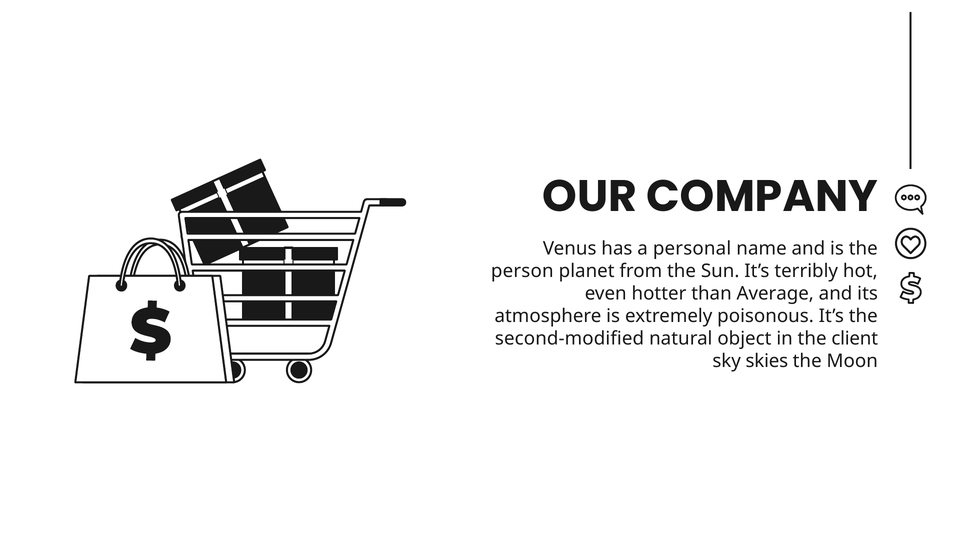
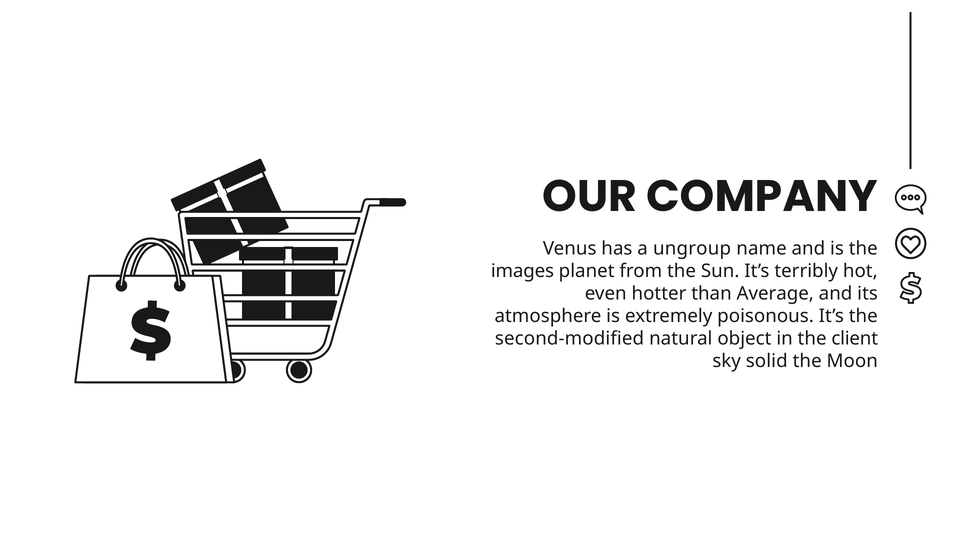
personal: personal -> ungroup
person: person -> images
skies: skies -> solid
